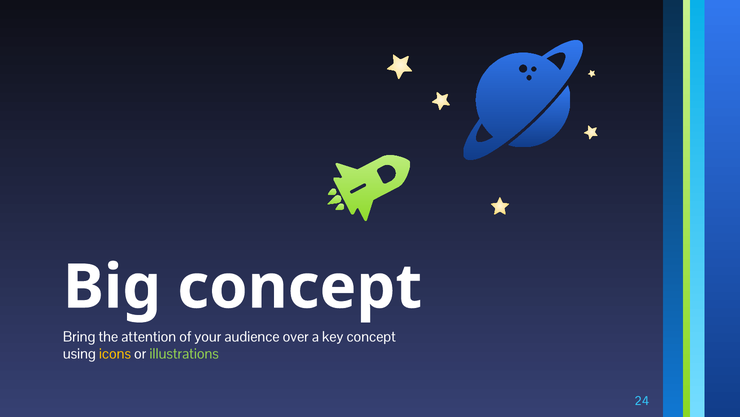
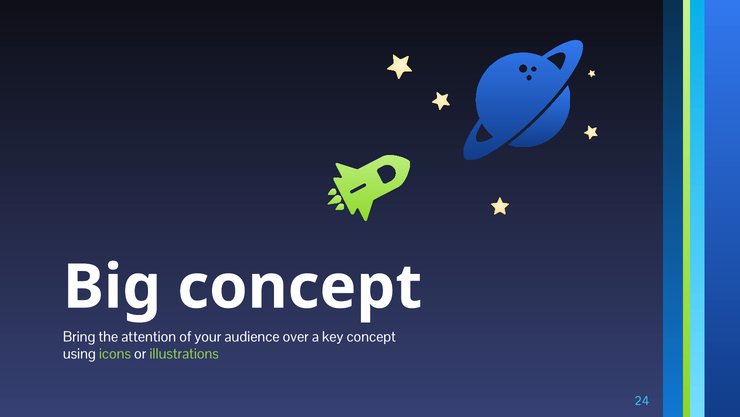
icons colour: yellow -> light green
